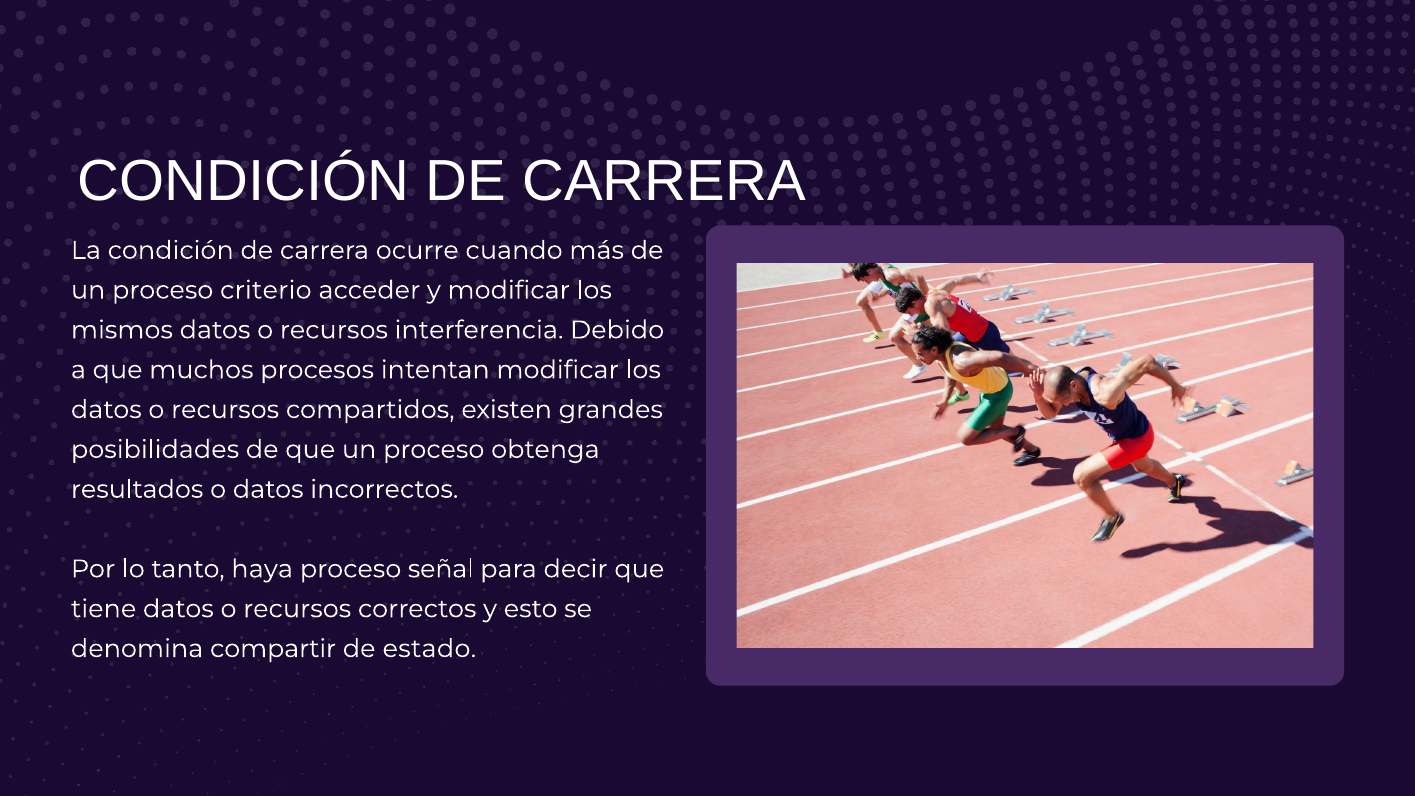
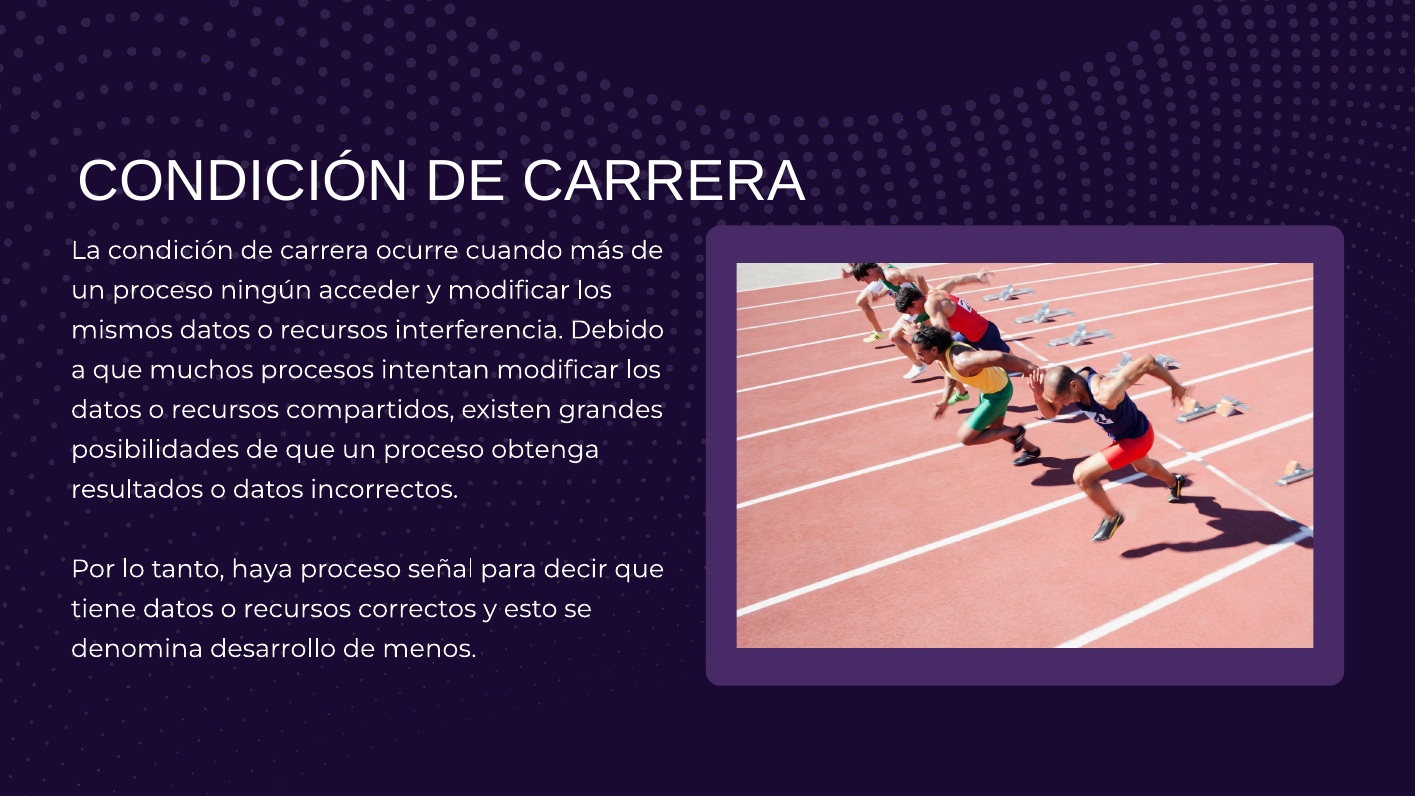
criterio: criterio -> ningún
compartir: compartir -> desarrollo
estado: estado -> menos
